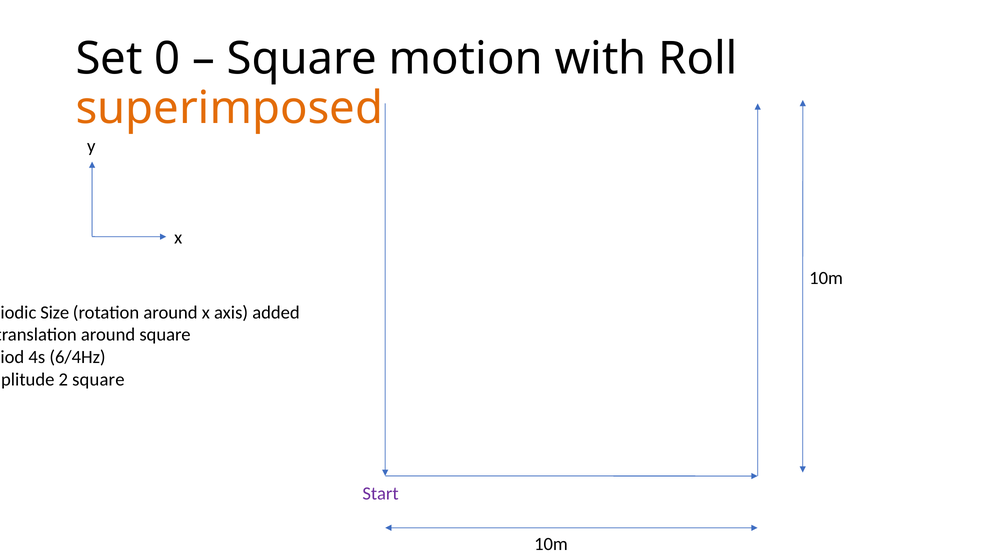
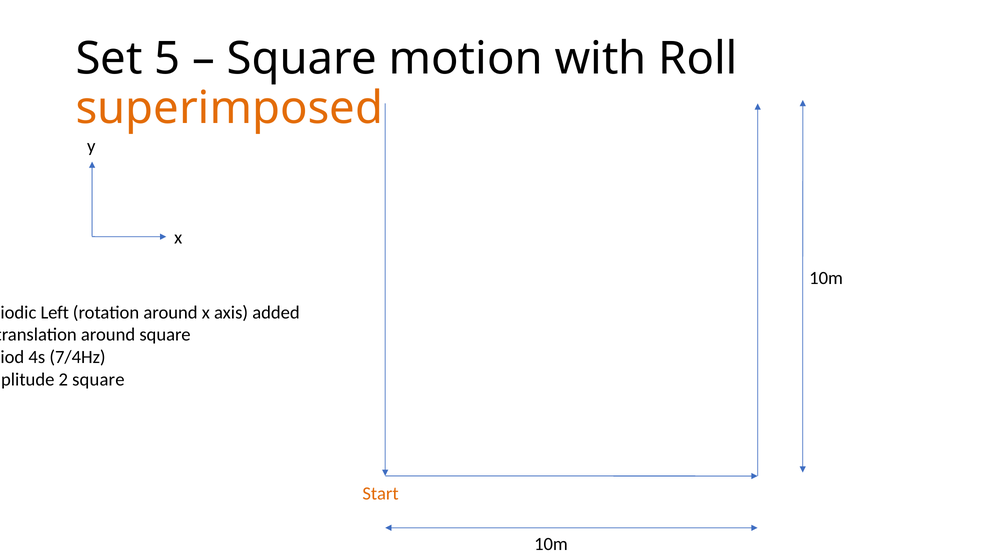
0: 0 -> 5
Size: Size -> Left
6/4Hz: 6/4Hz -> 7/4Hz
Start colour: purple -> orange
